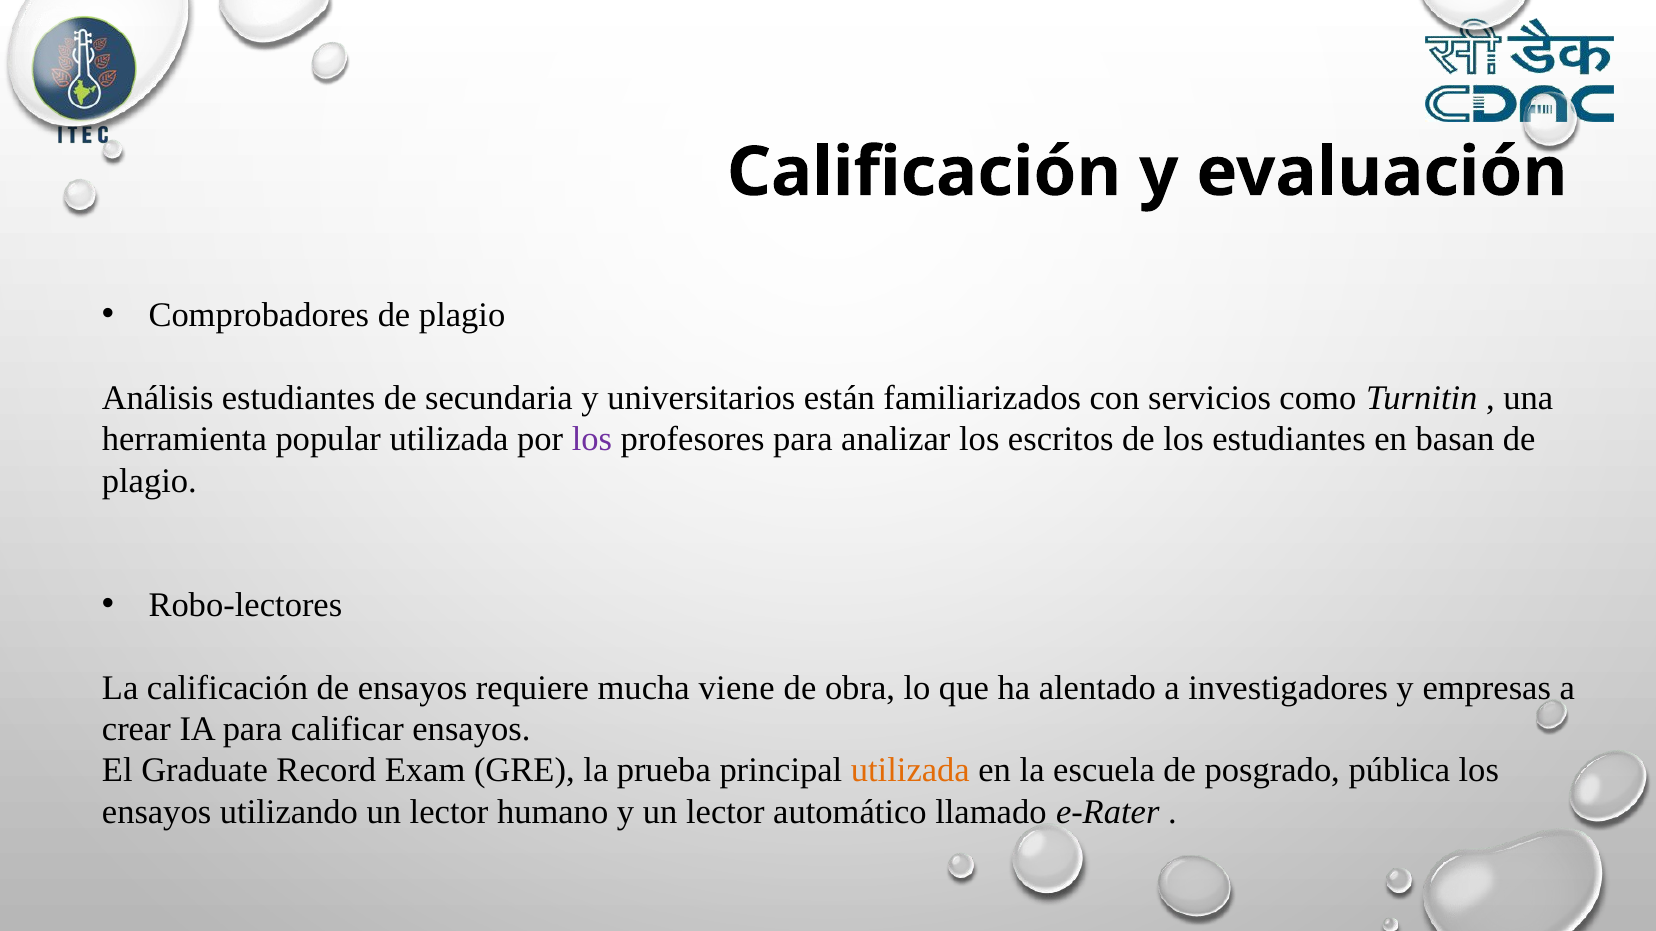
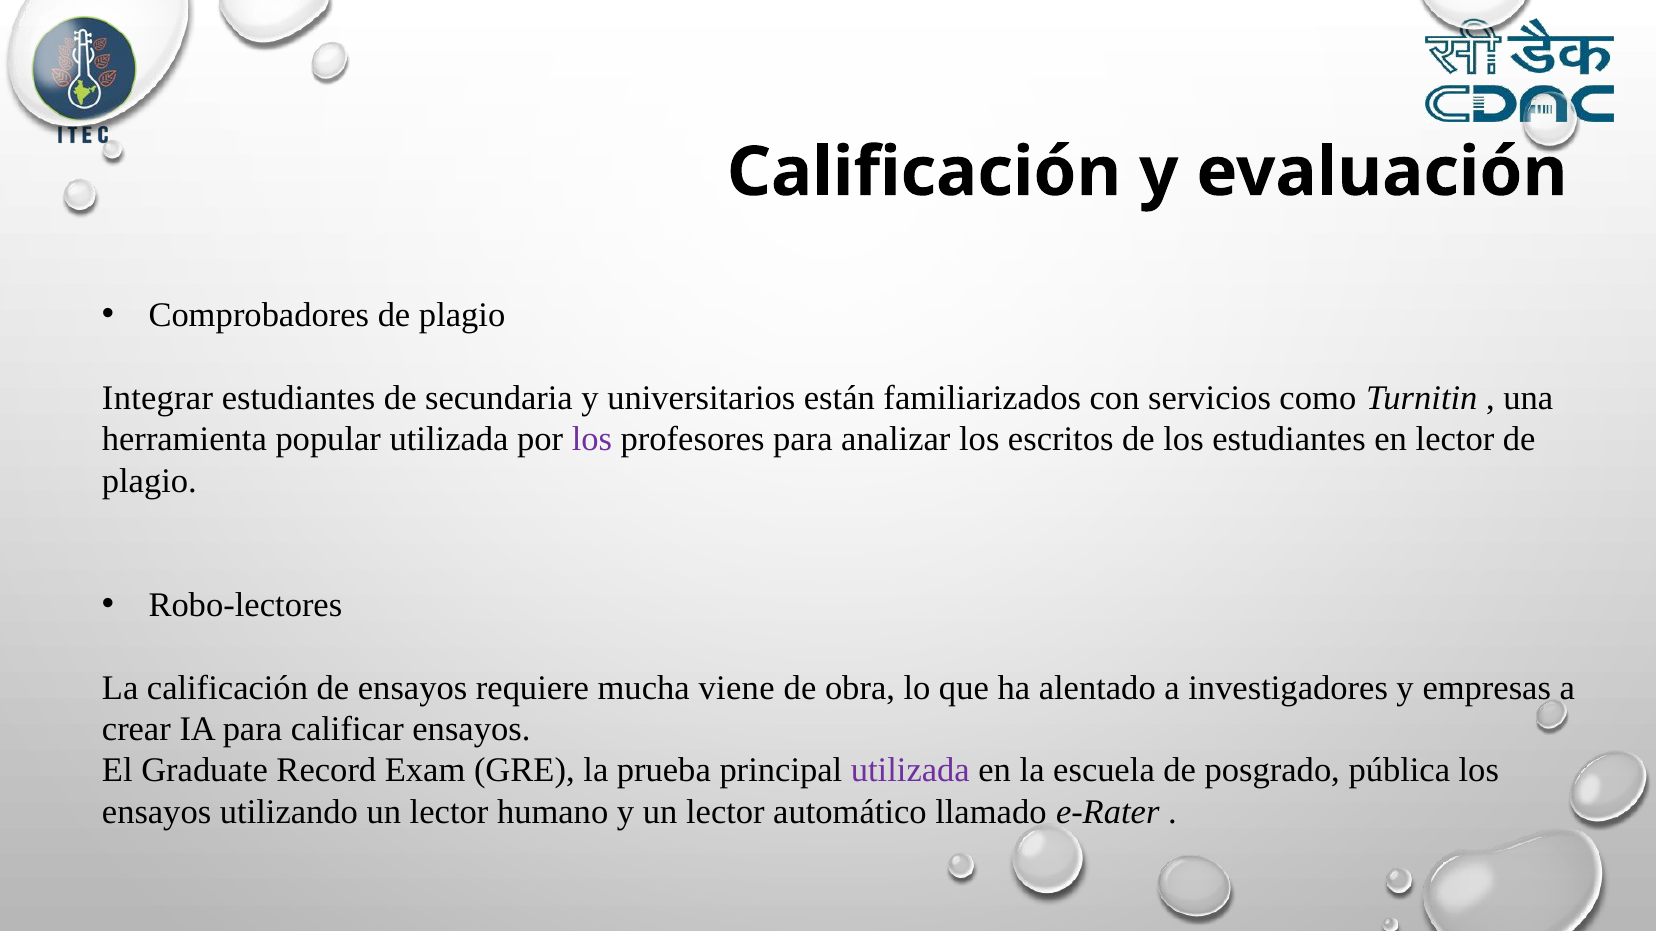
Análisis: Análisis -> Integrar
en basan: basan -> lector
utilizada at (910, 771) colour: orange -> purple
